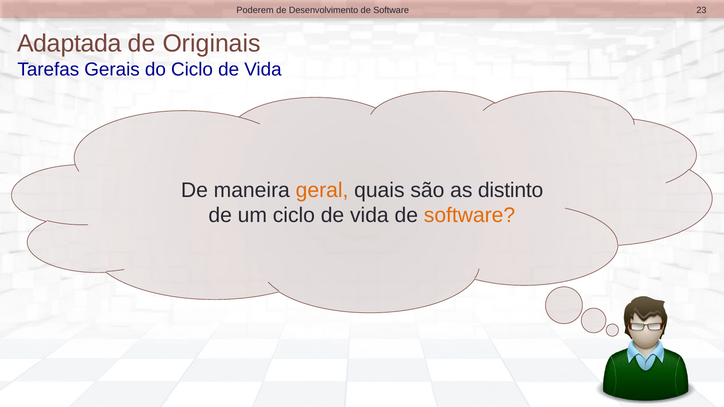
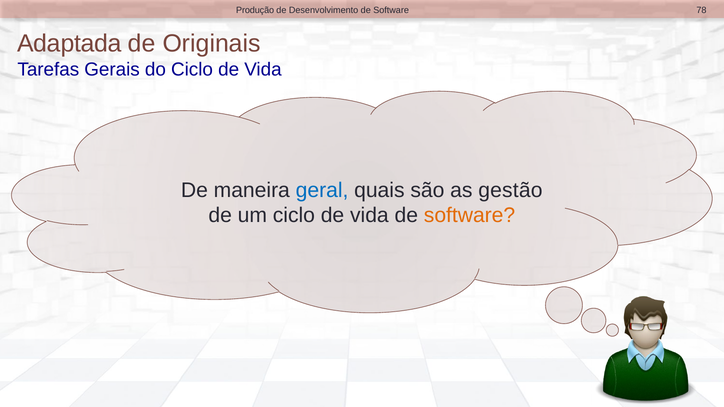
Poderem: Poderem -> Produção
23: 23 -> 78
geral colour: orange -> blue
distinto: distinto -> gestão
